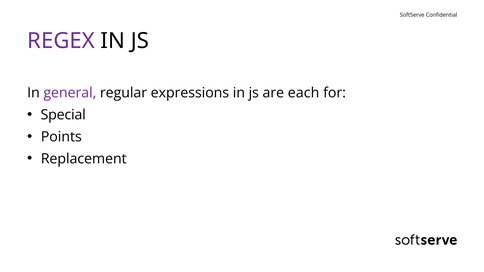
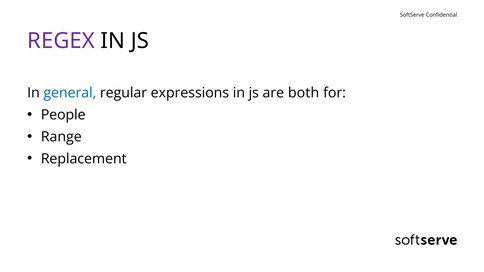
general colour: purple -> blue
each: each -> both
Special: Special -> People
Points: Points -> Range
